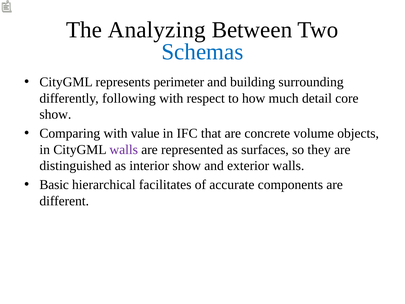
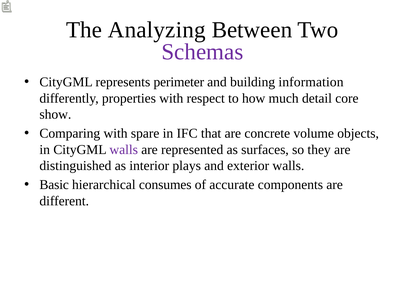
Schemas colour: blue -> purple
surrounding: surrounding -> information
following: following -> properties
value: value -> spare
interior show: show -> plays
facilitates: facilitates -> consumes
